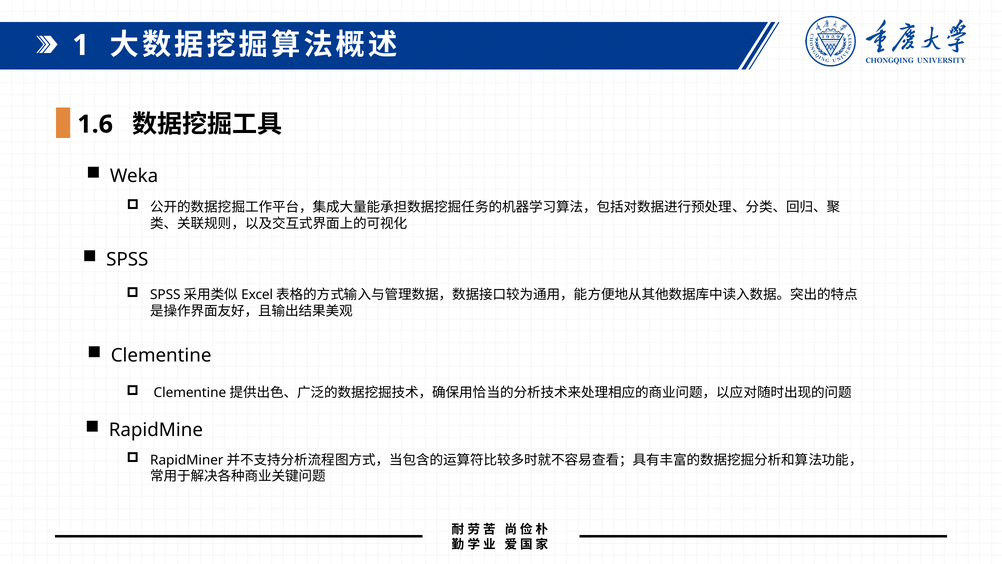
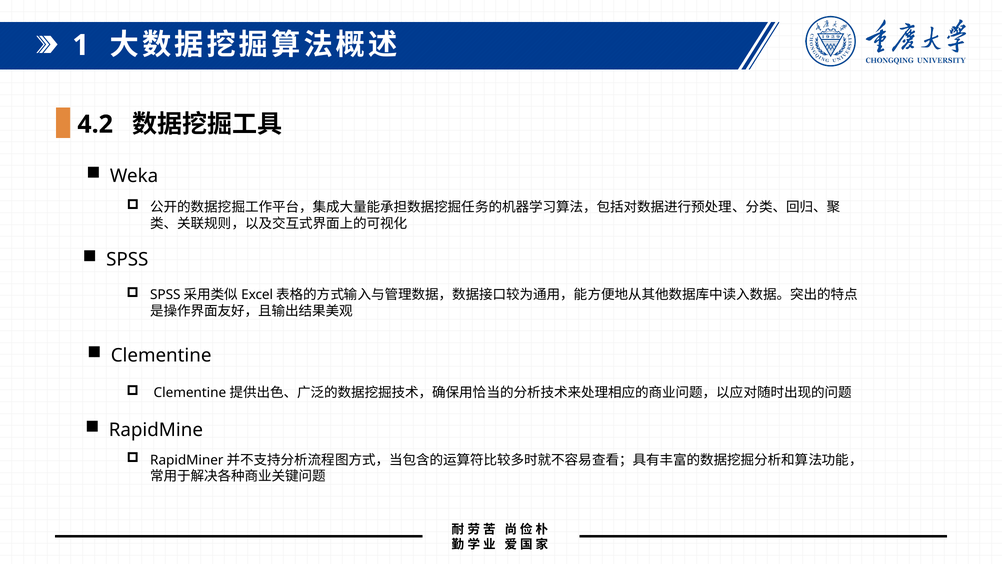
1.6: 1.6 -> 4.2
